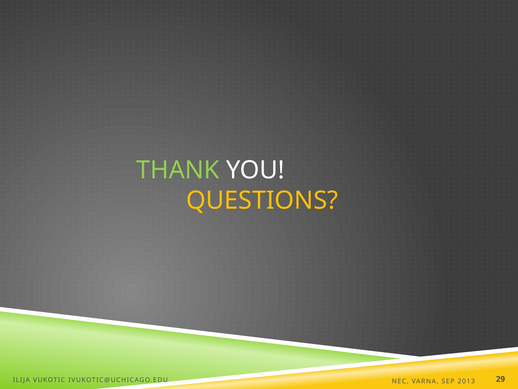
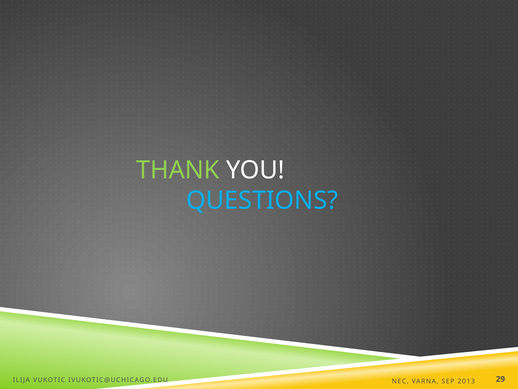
QUESTIONS colour: yellow -> light blue
